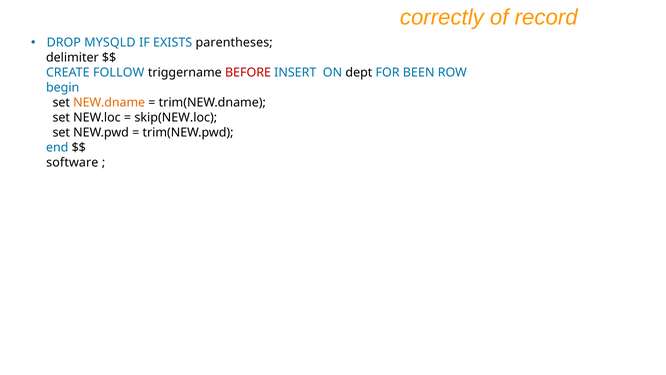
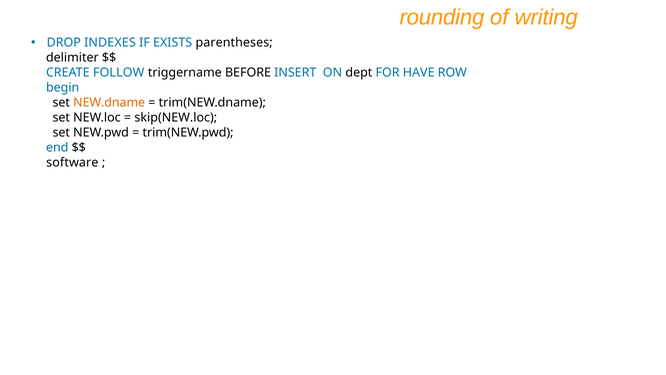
correctly: correctly -> rounding
record: record -> writing
MYSQLD: MYSQLD -> INDEXES
BEFORE colour: red -> black
BEEN: BEEN -> HAVE
